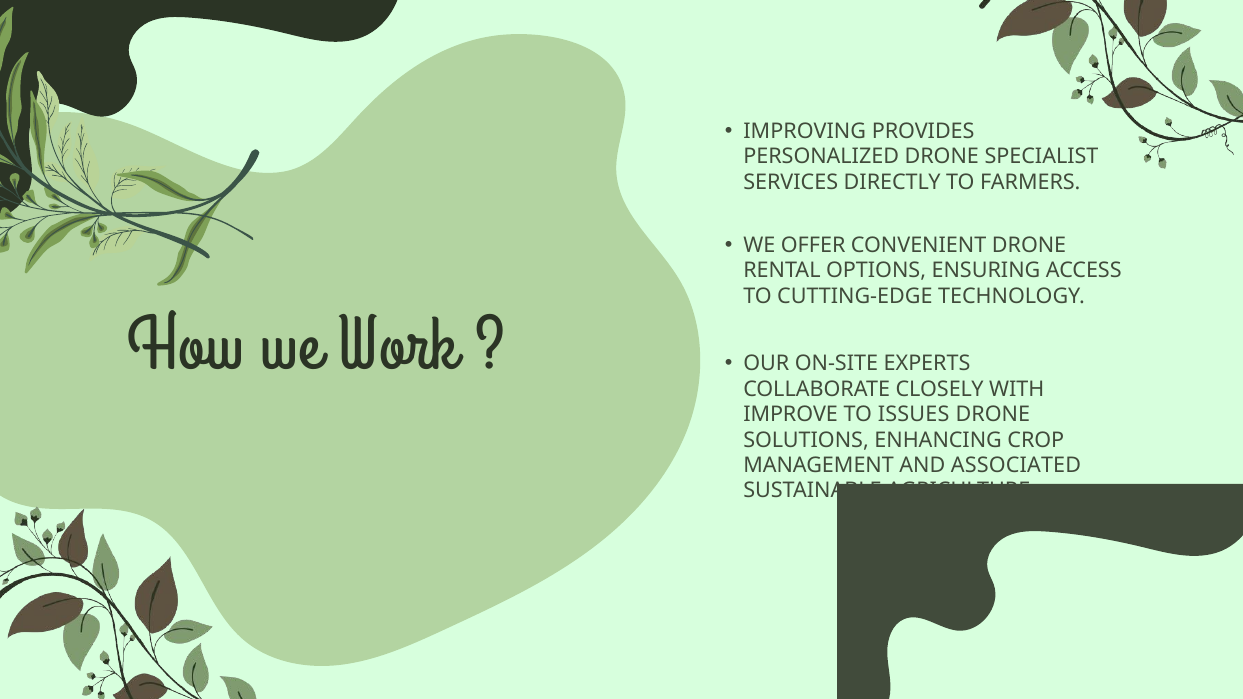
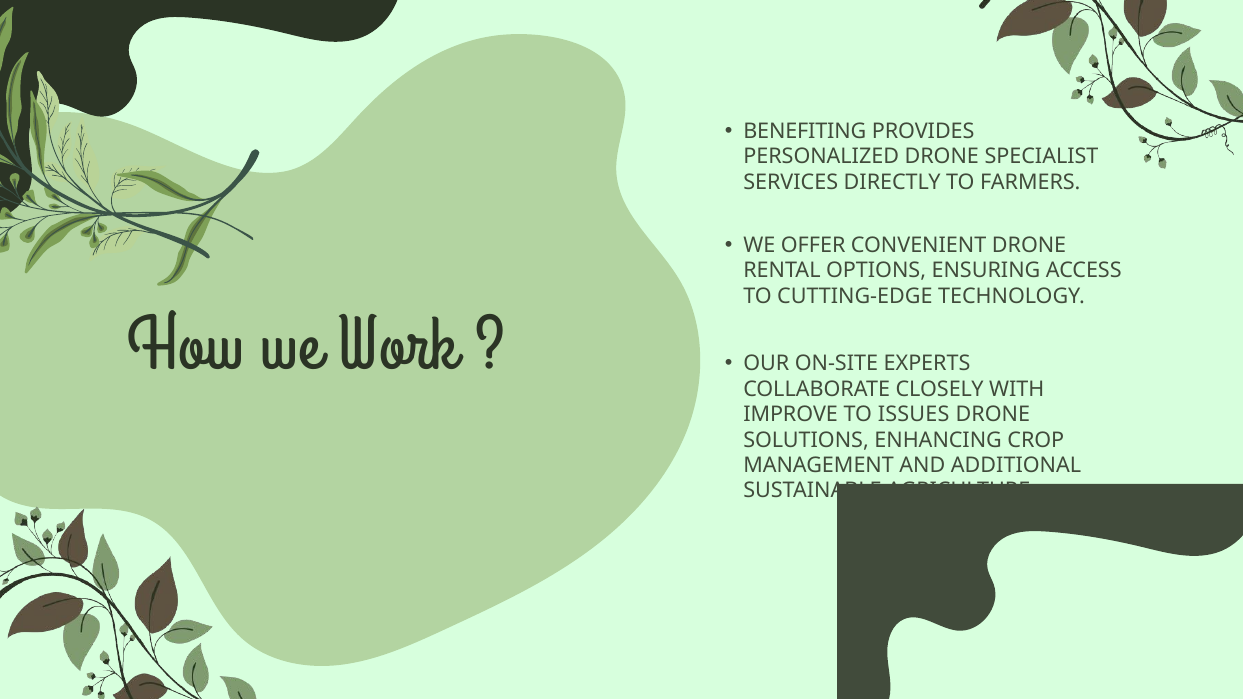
IMPROVING: IMPROVING -> BENEFITING
ASSOCIATED: ASSOCIATED -> ADDITIONAL
